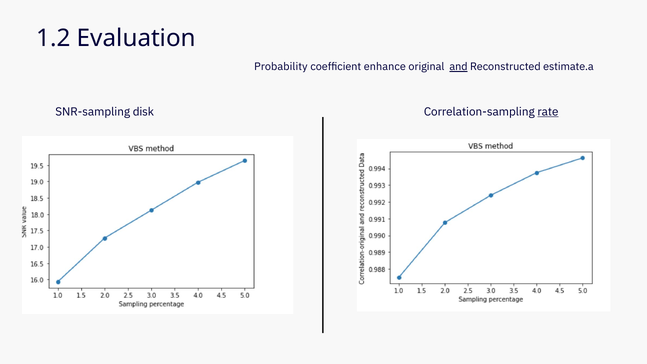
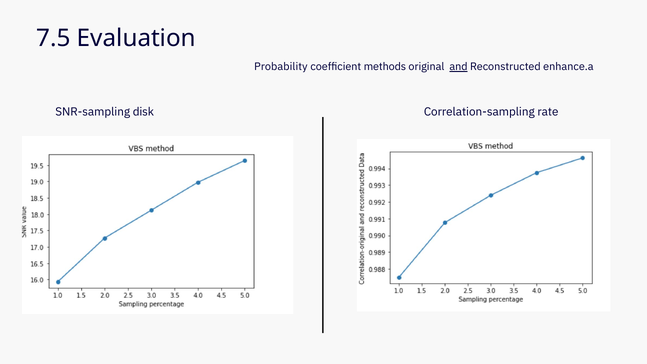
1.2: 1.2 -> 7.5
enhance: enhance -> methods
estimate.a: estimate.a -> enhance.a
rate underline: present -> none
